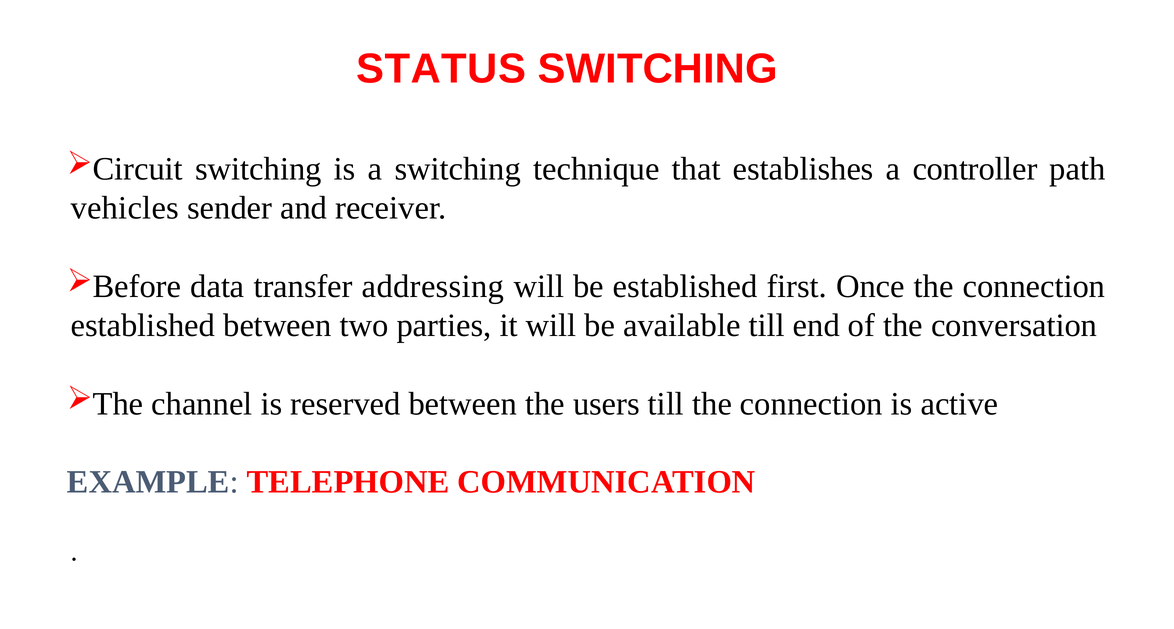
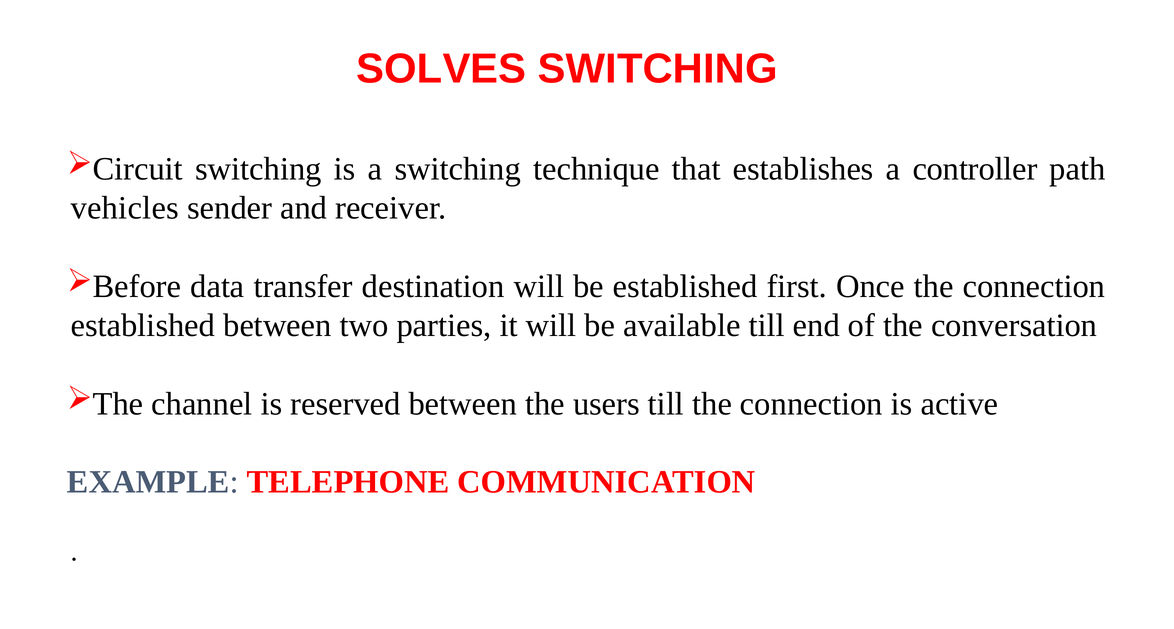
STATUS: STATUS -> SOLVES
addressing: addressing -> destination
